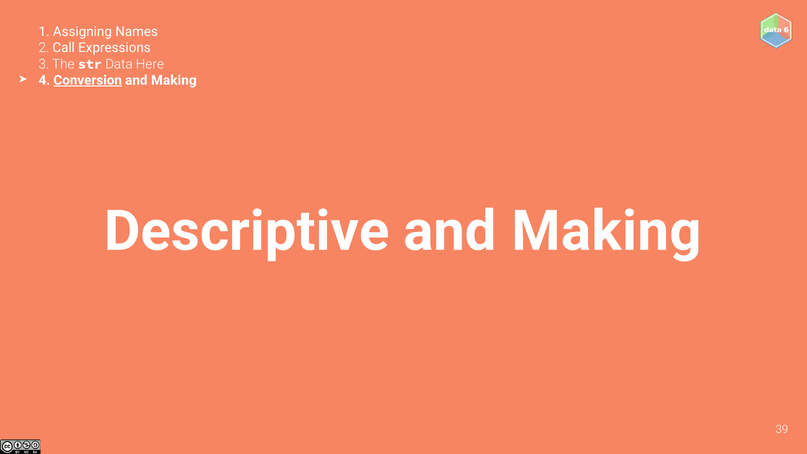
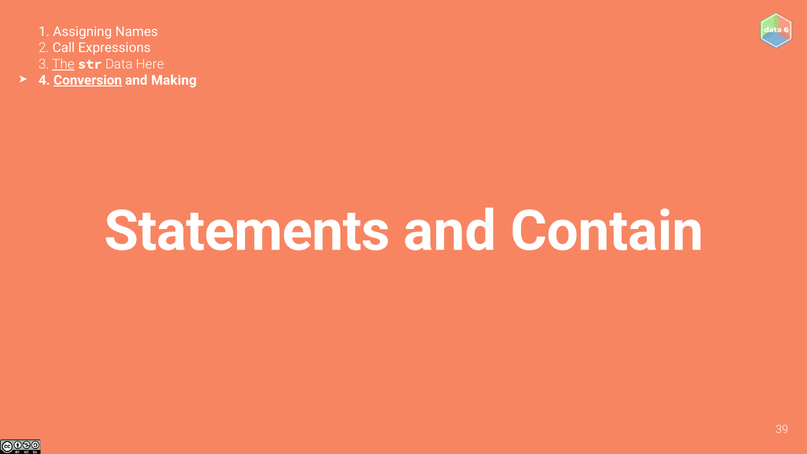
The underline: none -> present
Descriptive: Descriptive -> Statements
Making at (606, 231): Making -> Contain
